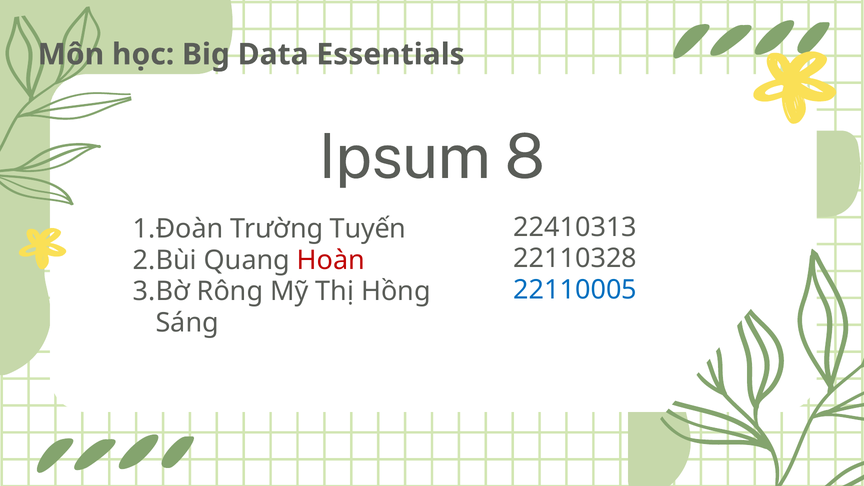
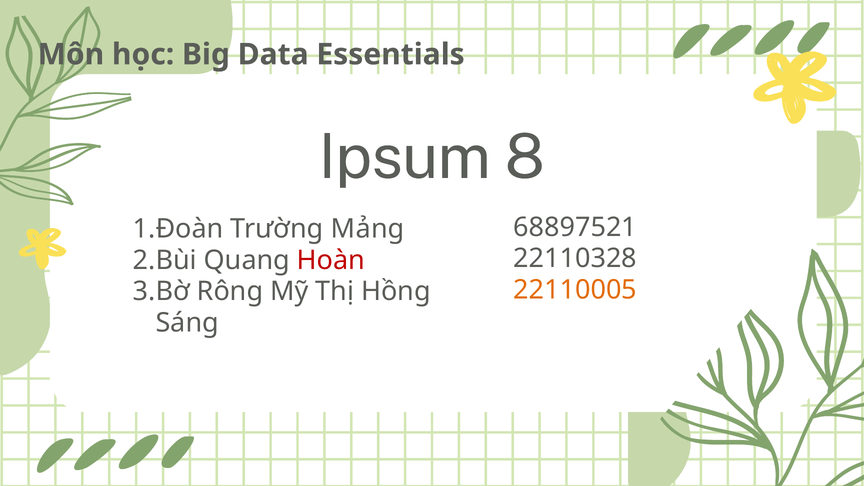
22410313: 22410313 -> 68897521
Tuyến: Tuyến -> Mảng
22110005 colour: blue -> orange
